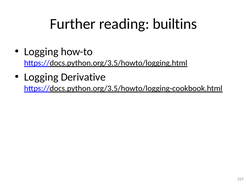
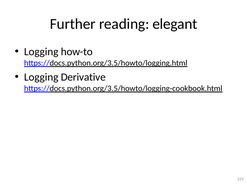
builtins: builtins -> elegant
